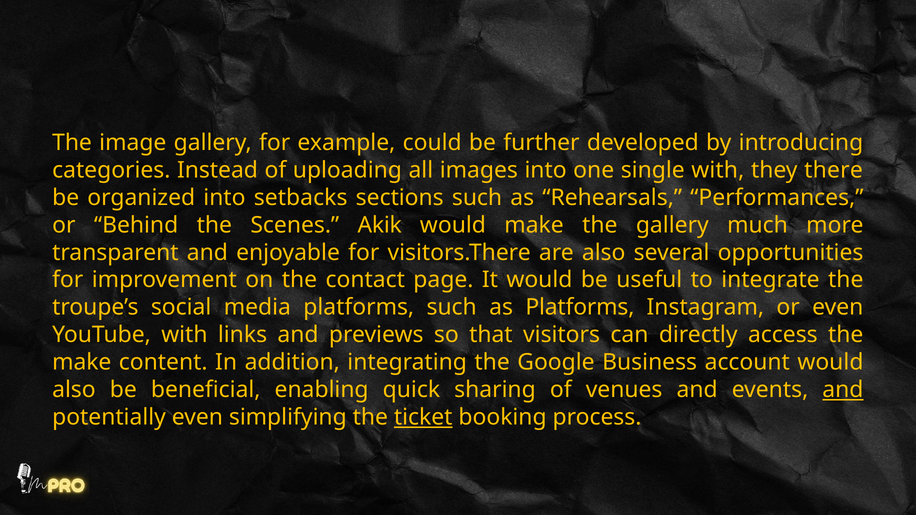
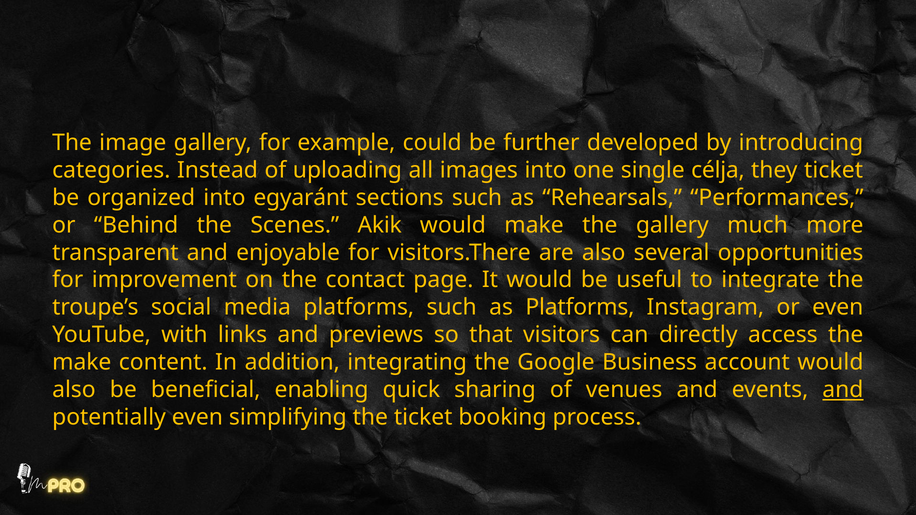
single with: with -> célja
they there: there -> ticket
setbacks: setbacks -> egyaránt
ticket at (423, 417) underline: present -> none
